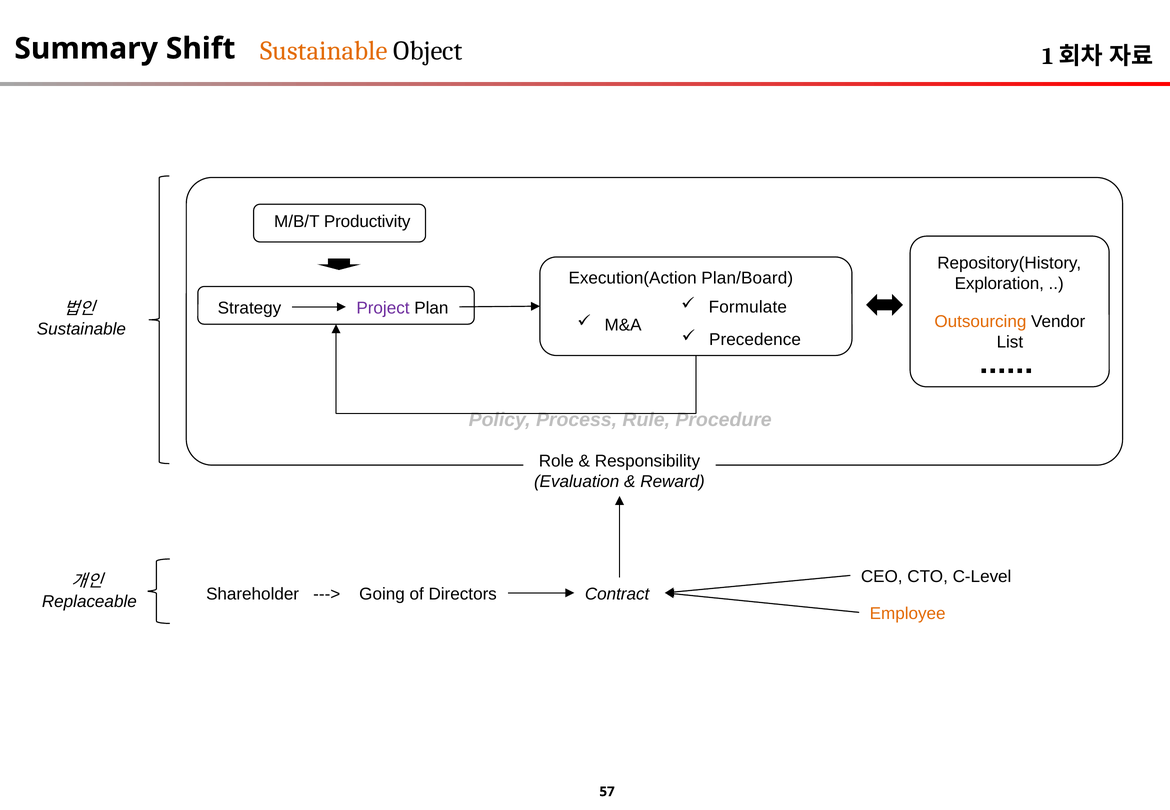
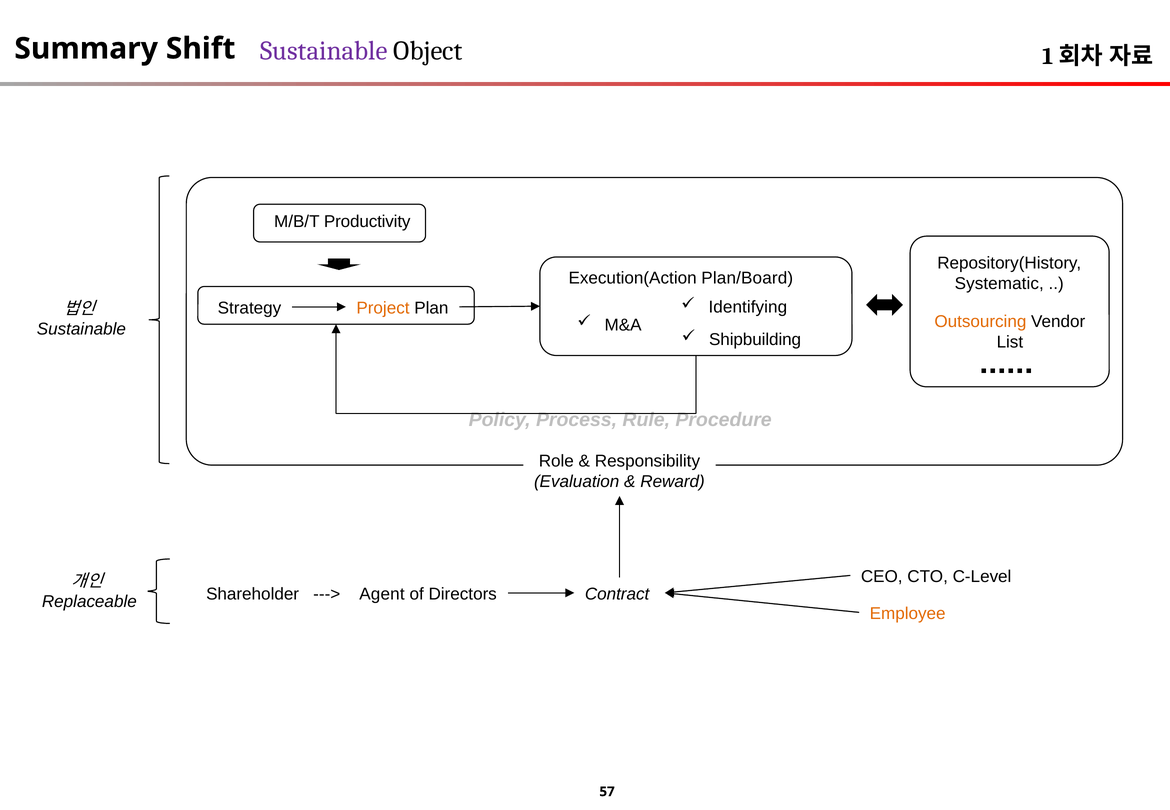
Sustainable at (324, 51) colour: orange -> purple
Exploration: Exploration -> Systematic
Formulate: Formulate -> Identifying
Project colour: purple -> orange
Precedence: Precedence -> Shipbuilding
Going: Going -> Agent
